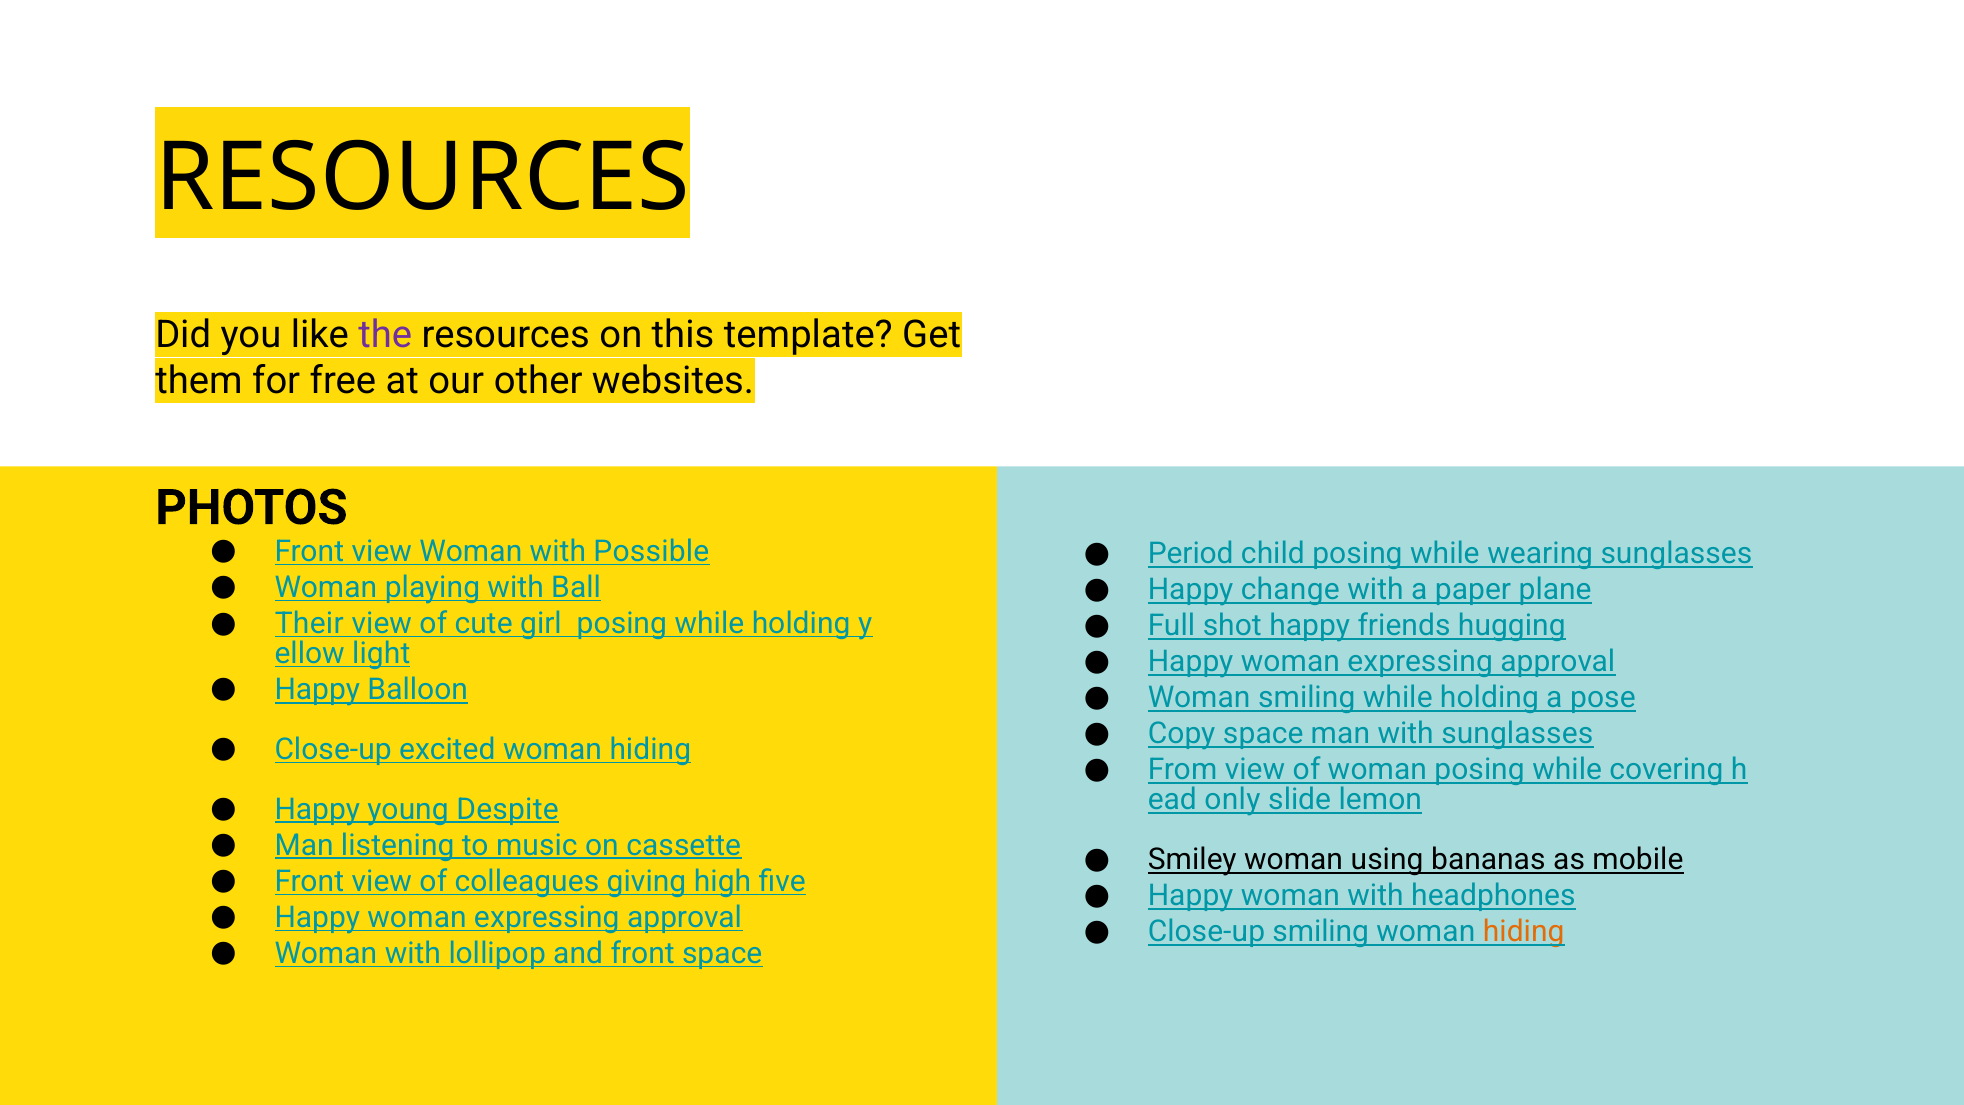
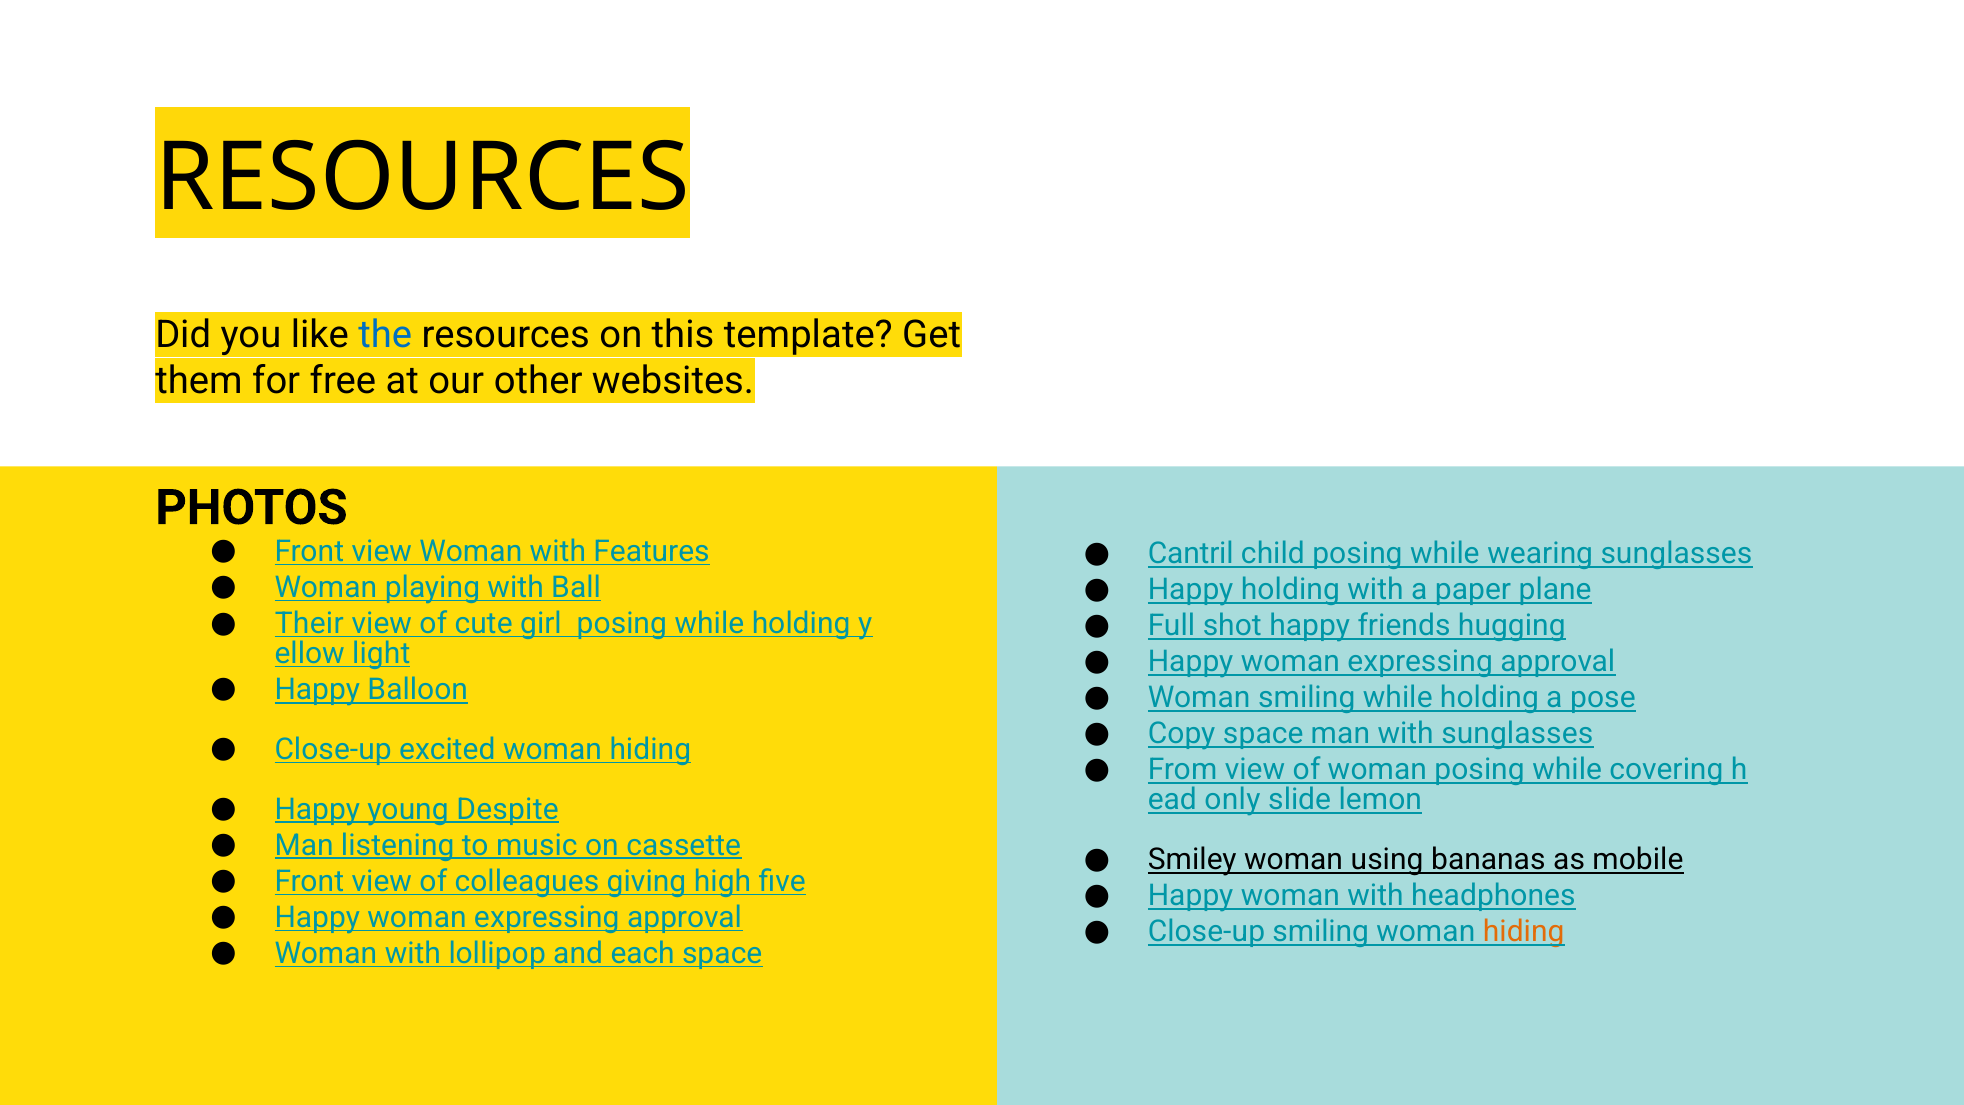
the colour: purple -> blue
Possible: Possible -> Features
Period: Period -> Cantril
Happy change: change -> holding
and front: front -> each
